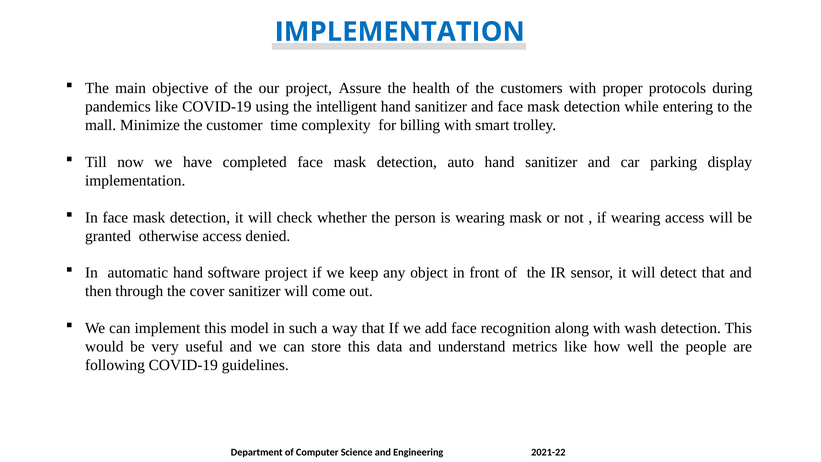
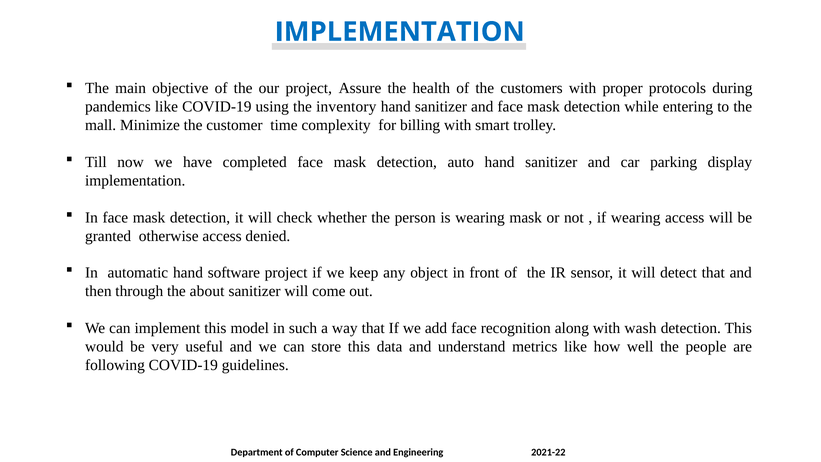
intelligent: intelligent -> inventory
cover: cover -> about
